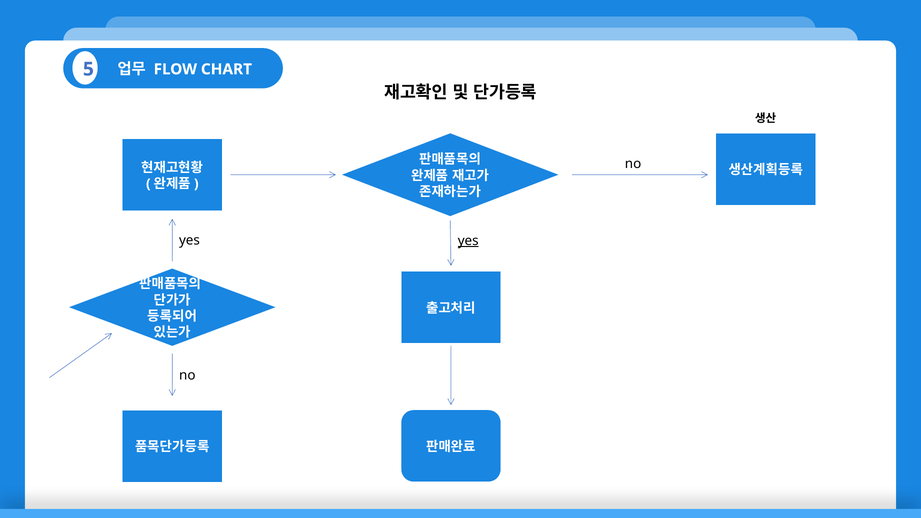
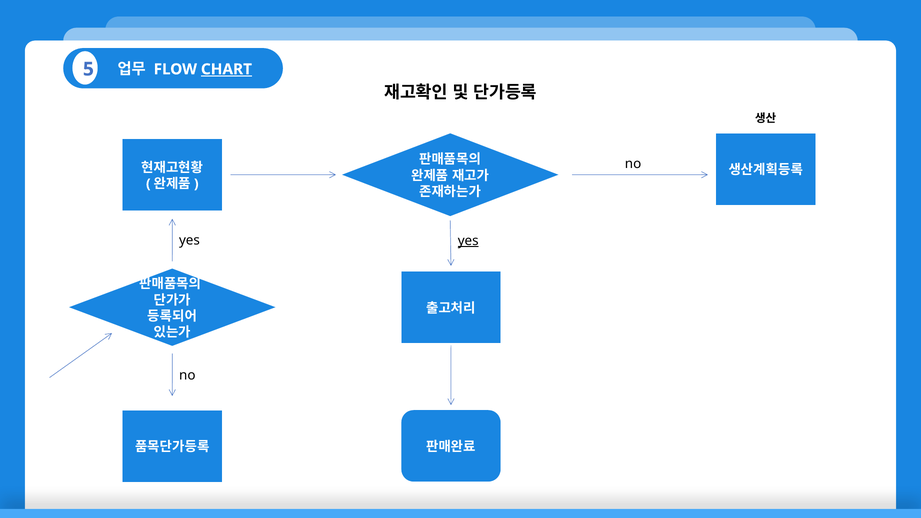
CHART underline: none -> present
